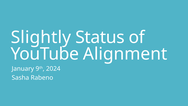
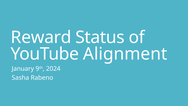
Slightly: Slightly -> Reward
